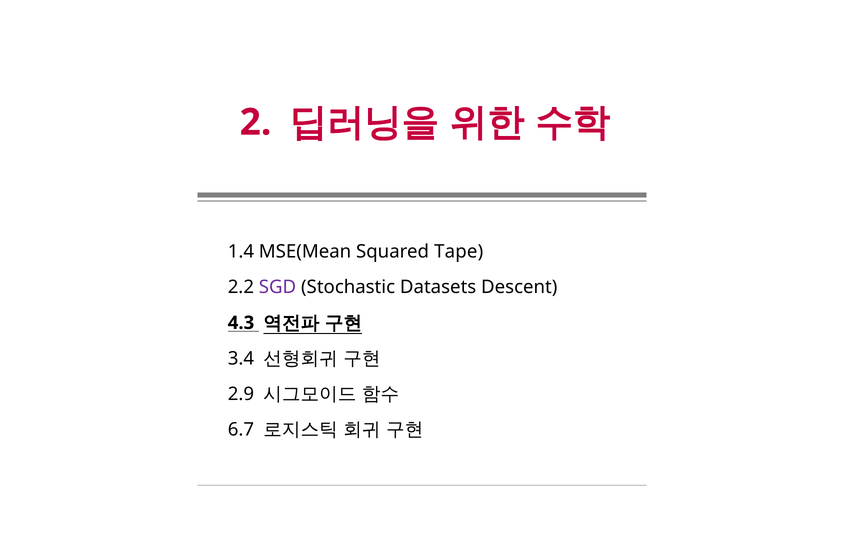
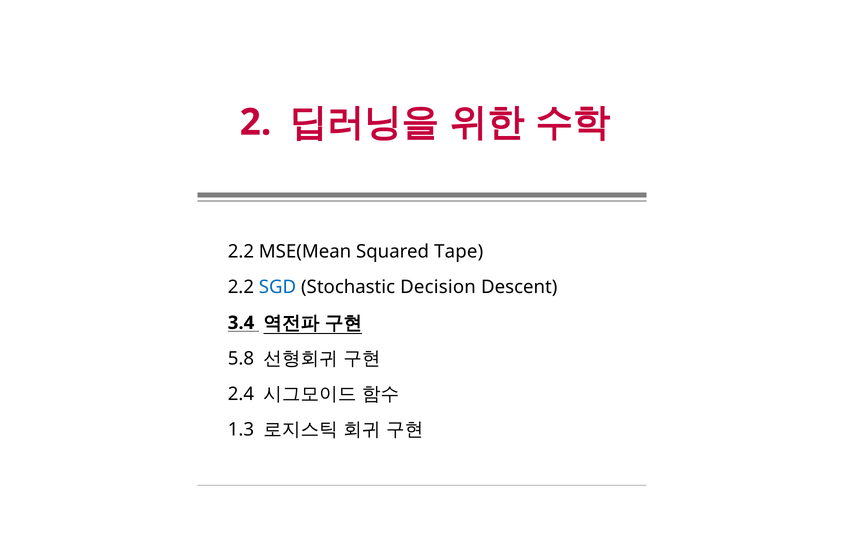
1.4 at (241, 252): 1.4 -> 2.2
SGD colour: purple -> blue
Datasets: Datasets -> Decision
4.3: 4.3 -> 3.4
3.4: 3.4 -> 5.8
2.9: 2.9 -> 2.4
6.7: 6.7 -> 1.3
